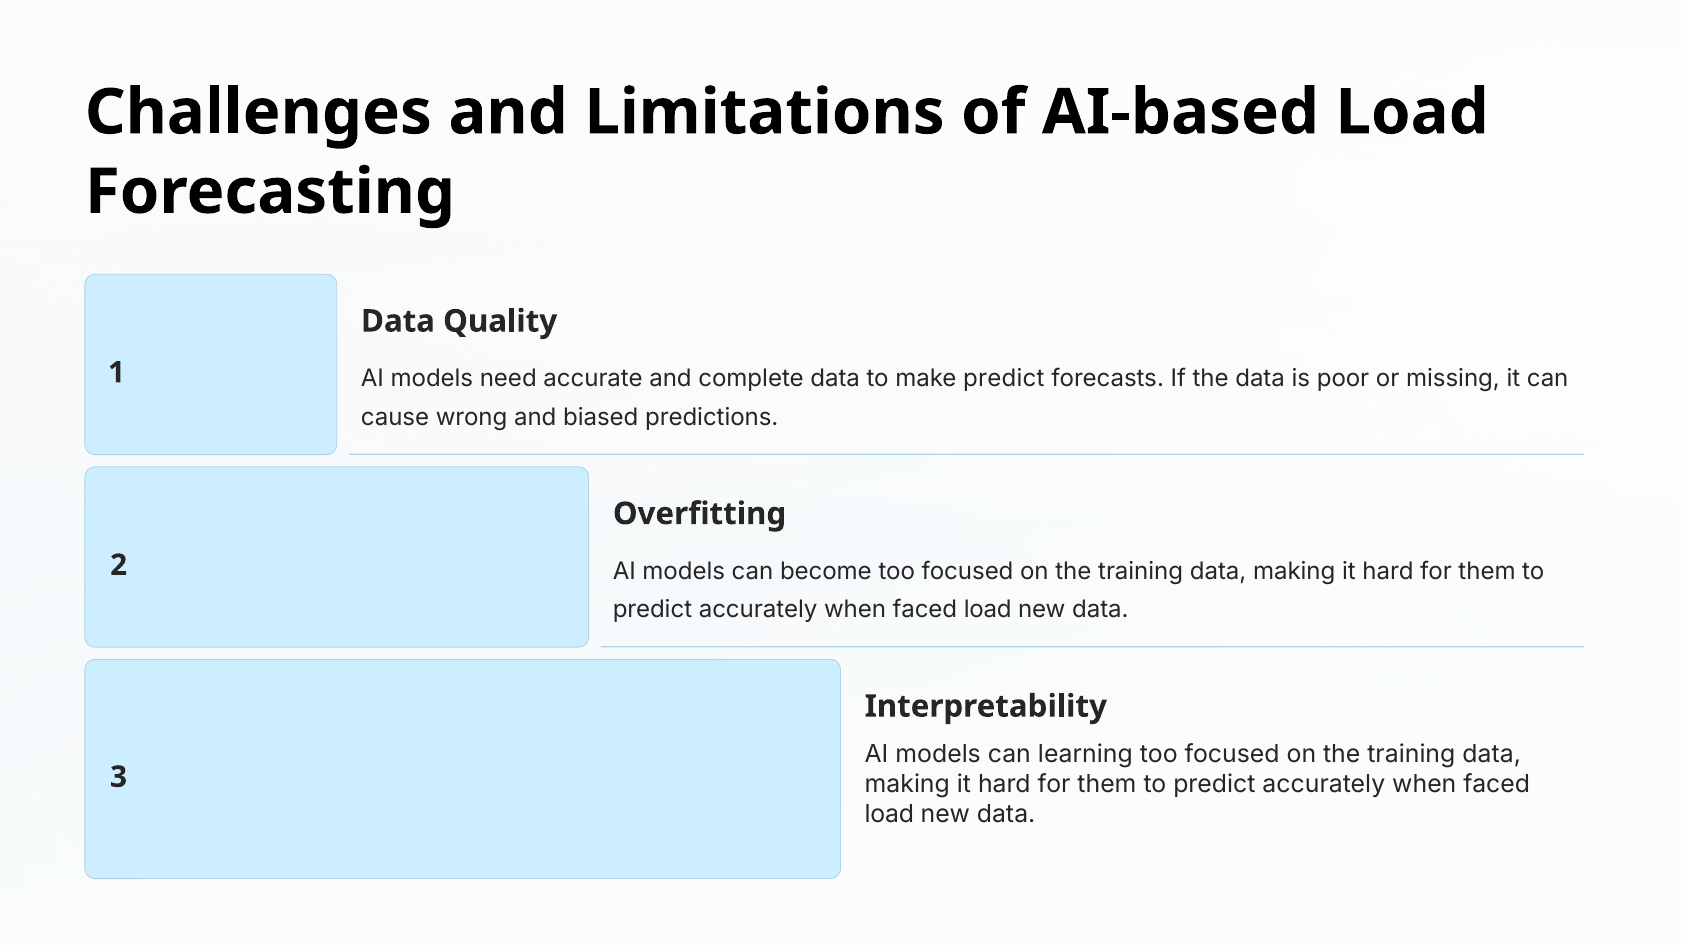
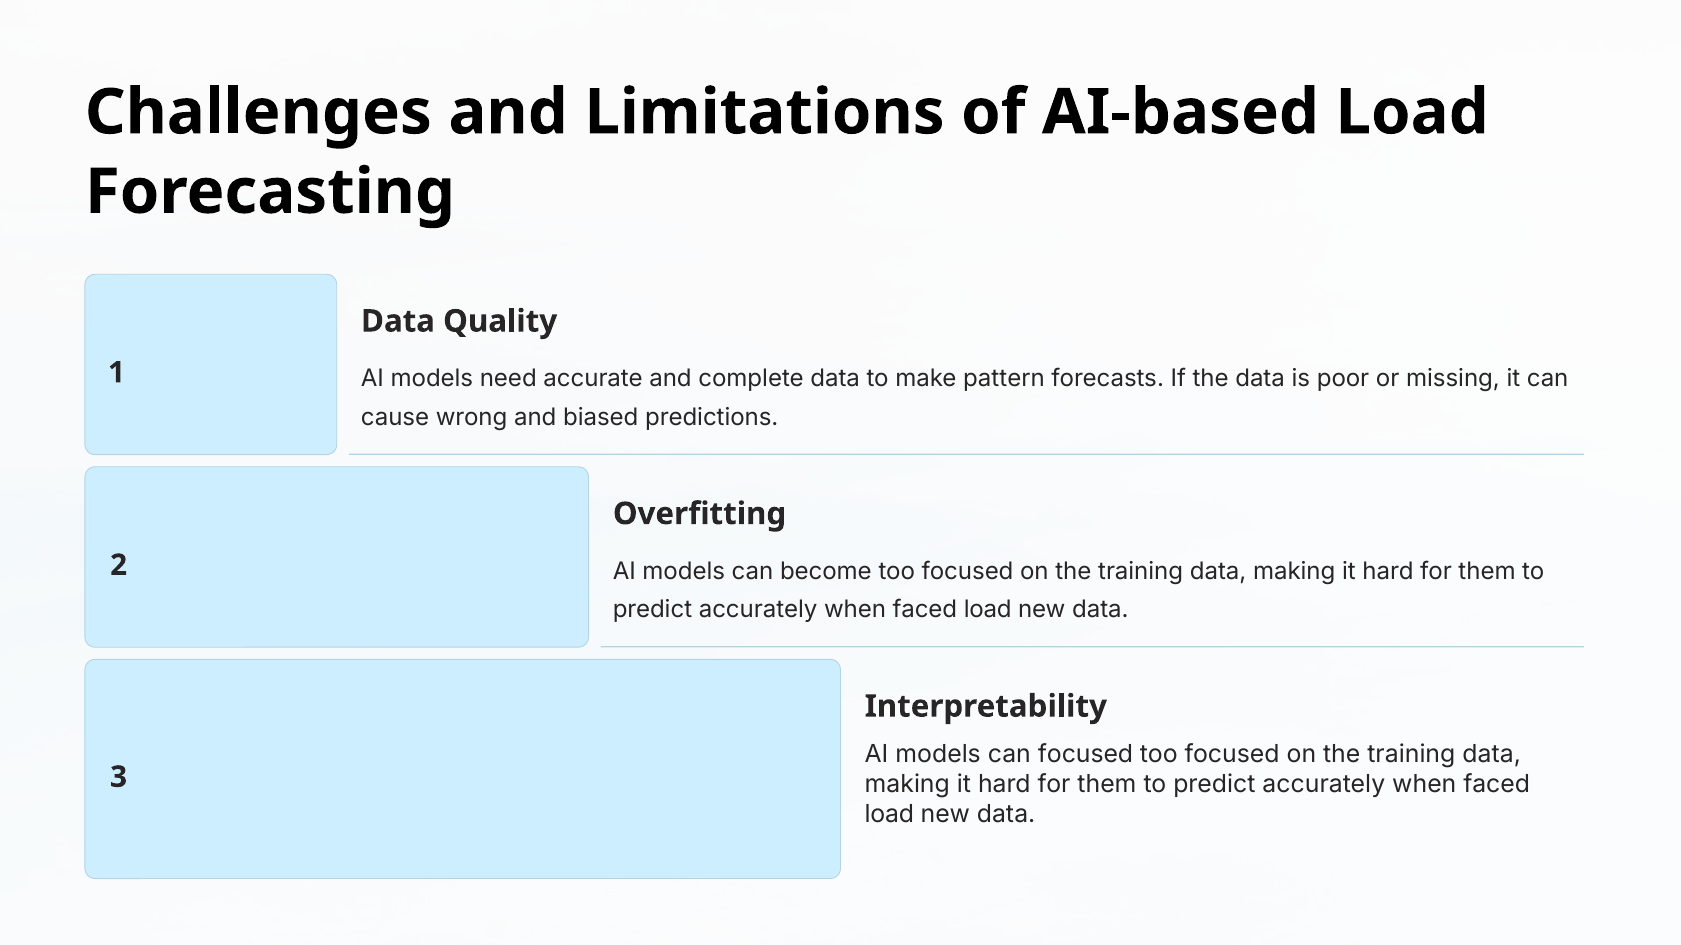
make predict: predict -> pattern
can learning: learning -> focused
